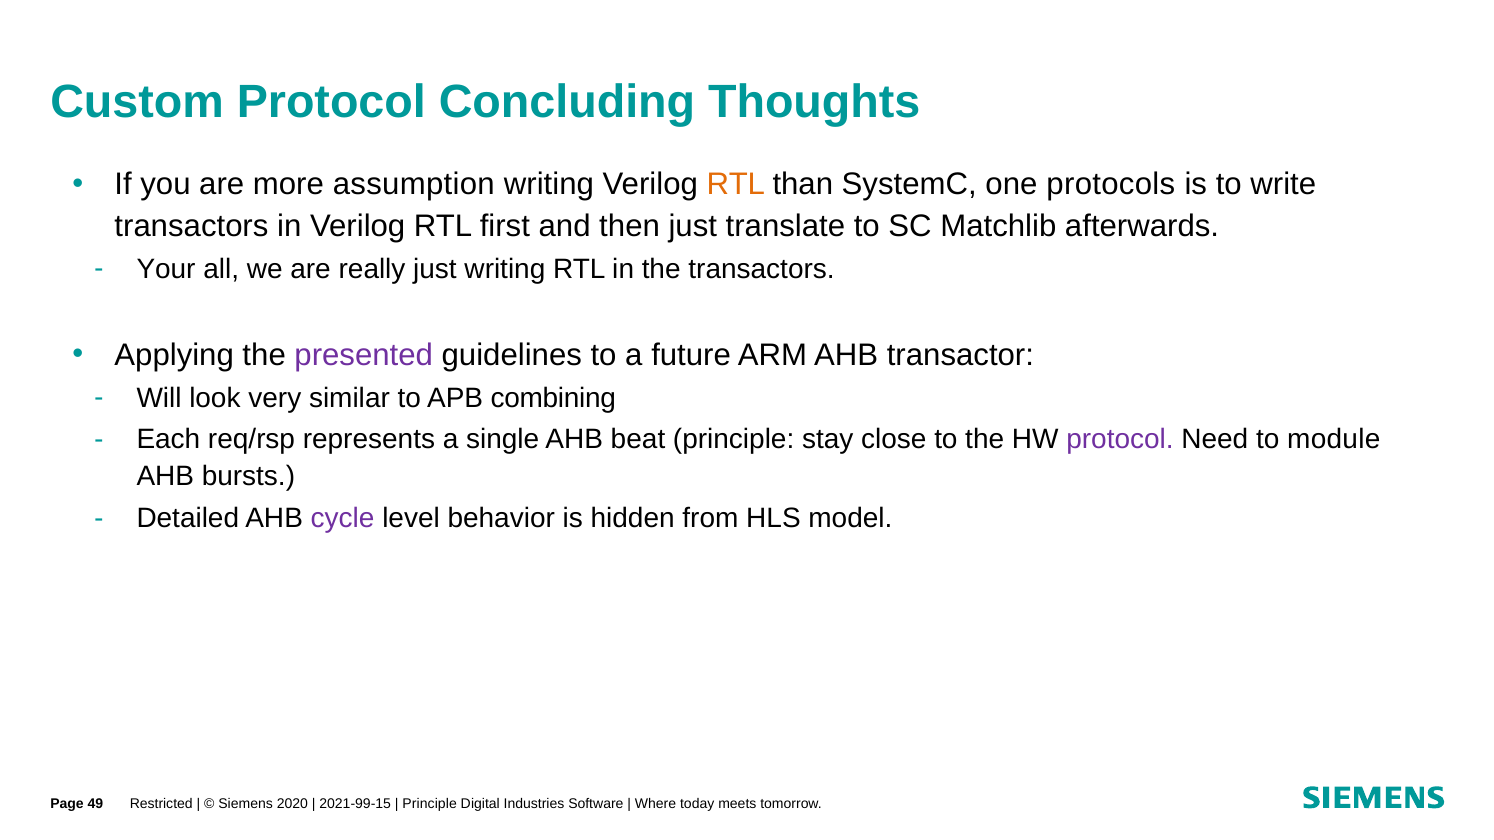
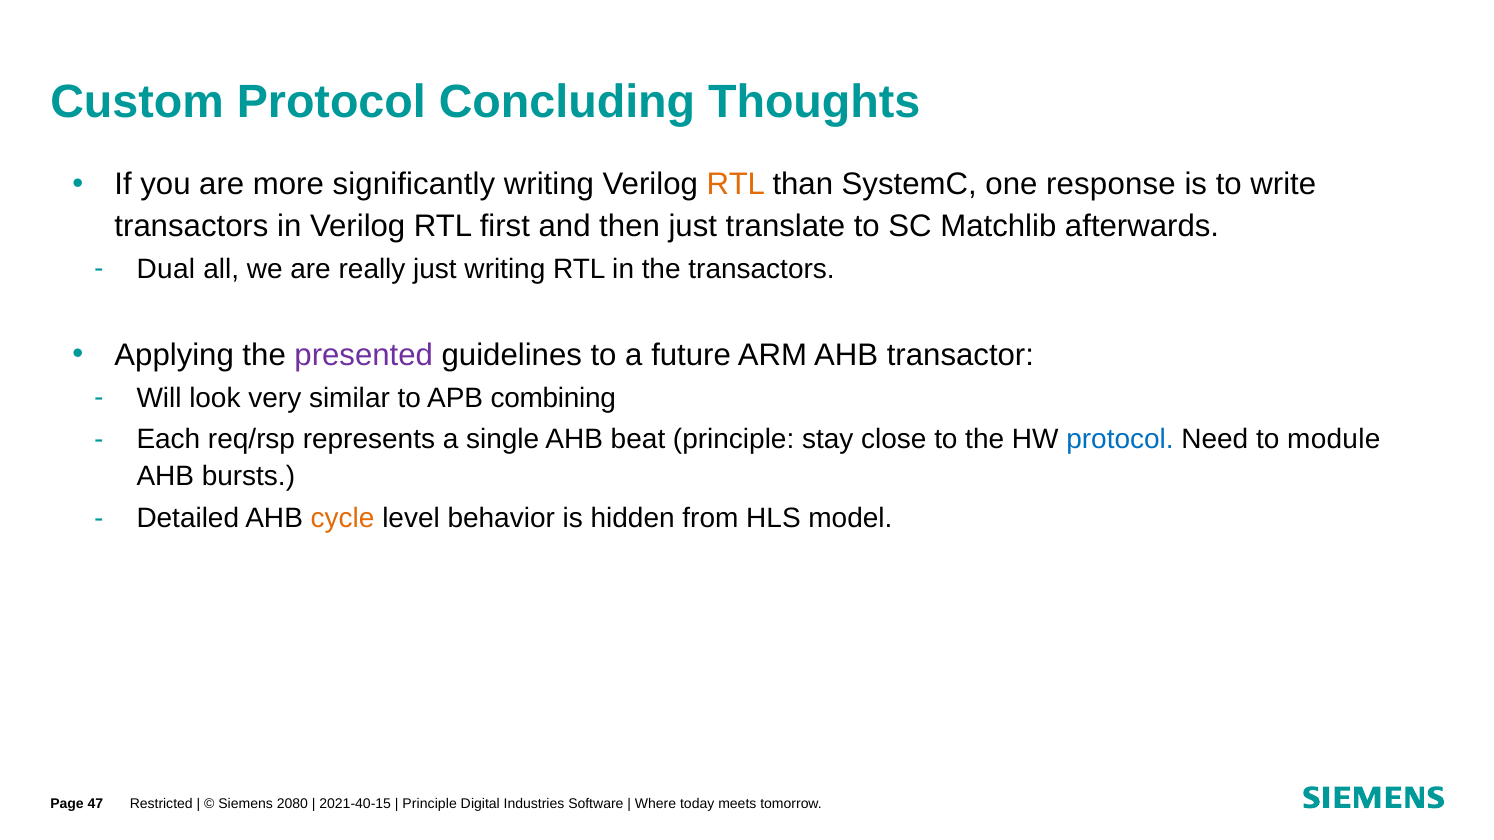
assumption: assumption -> significantly
protocols: protocols -> response
Your: Your -> Dual
protocol at (1120, 440) colour: purple -> blue
cycle colour: purple -> orange
49: 49 -> 47
2020: 2020 -> 2080
2021-99-15: 2021-99-15 -> 2021-40-15
